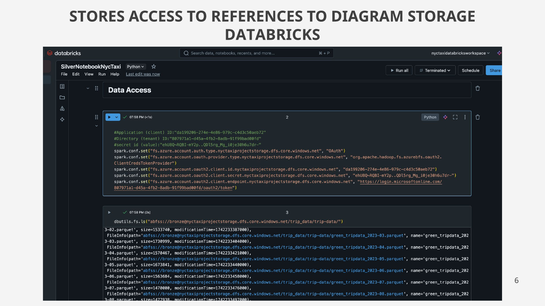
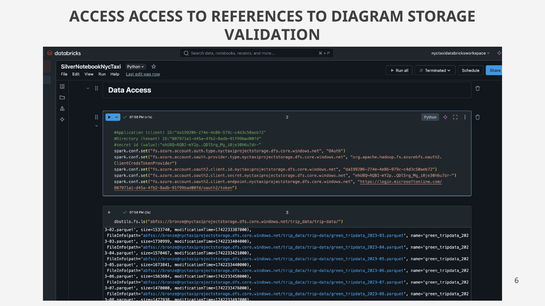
STORES at (97, 17): STORES -> ACCESS
DATABRICKS: DATABRICKS -> VALIDATION
